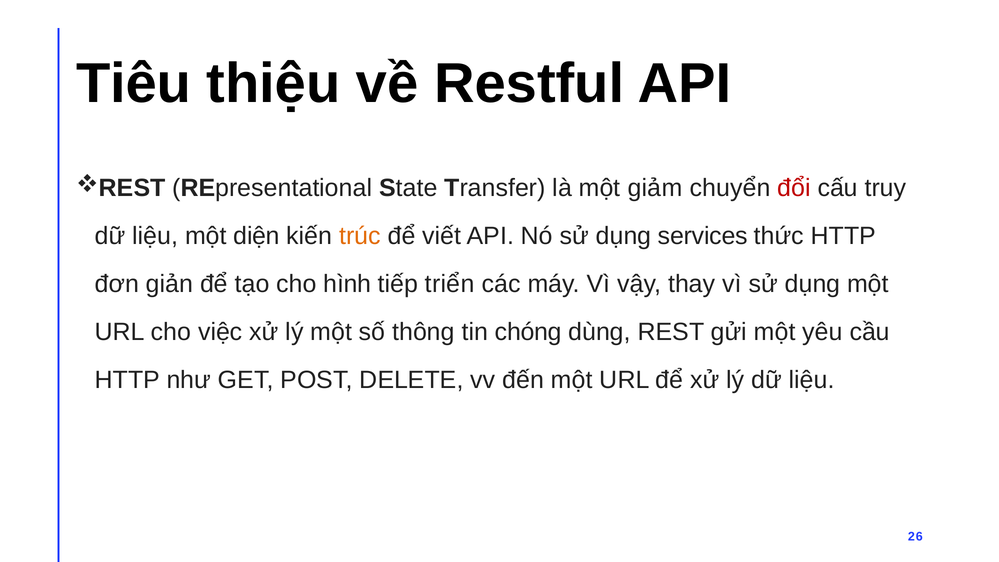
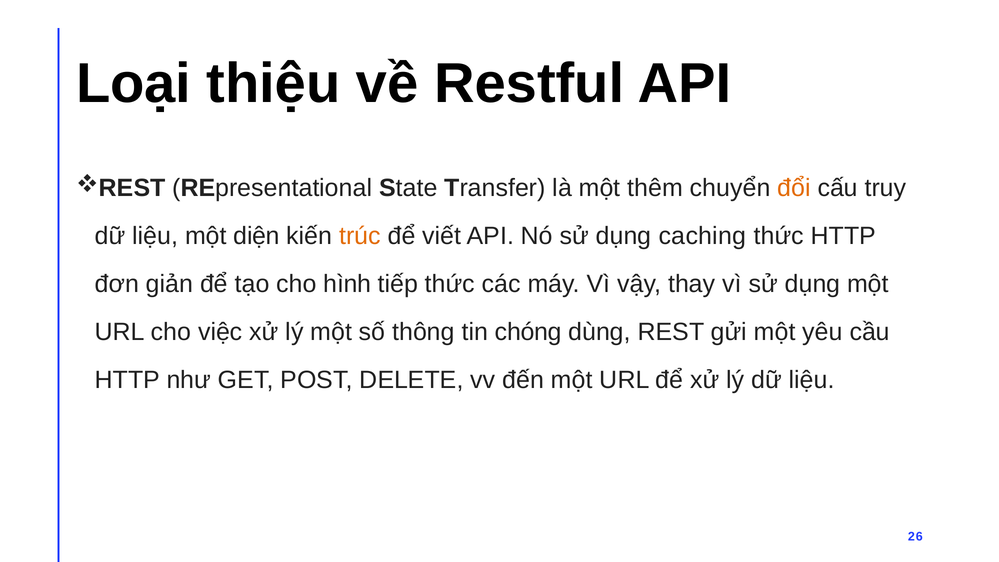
Tiêu: Tiêu -> Loại
giảm: giảm -> thêm
đổi colour: red -> orange
services: services -> caching
tiếp triển: triển -> thức
